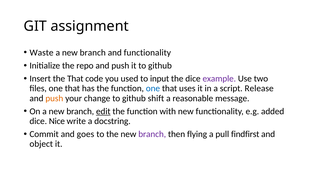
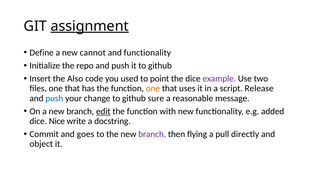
assignment underline: none -> present
Waste: Waste -> Define
branch at (93, 53): branch -> cannot
the That: That -> Also
input: input -> point
one at (153, 88) colour: blue -> orange
push at (54, 98) colour: orange -> blue
shift: shift -> sure
findfirst: findfirst -> directly
